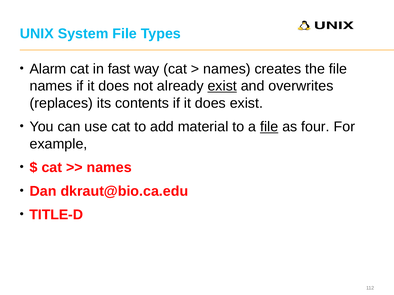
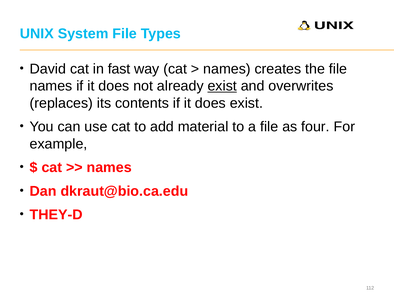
Alarm: Alarm -> David
file at (269, 127) underline: present -> none
TITLE-D: TITLE-D -> THEY-D
